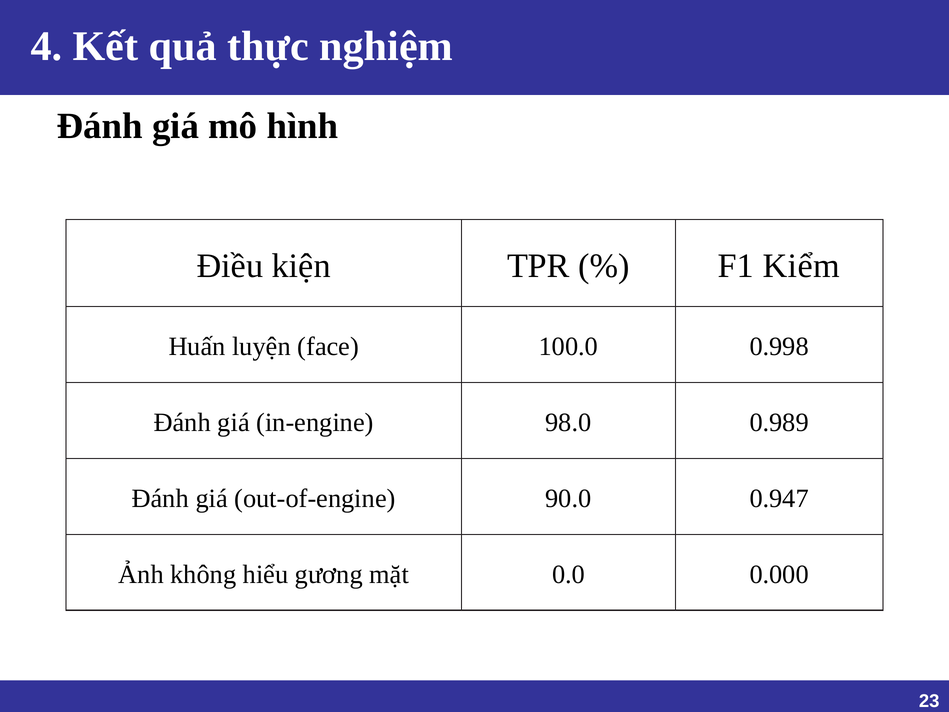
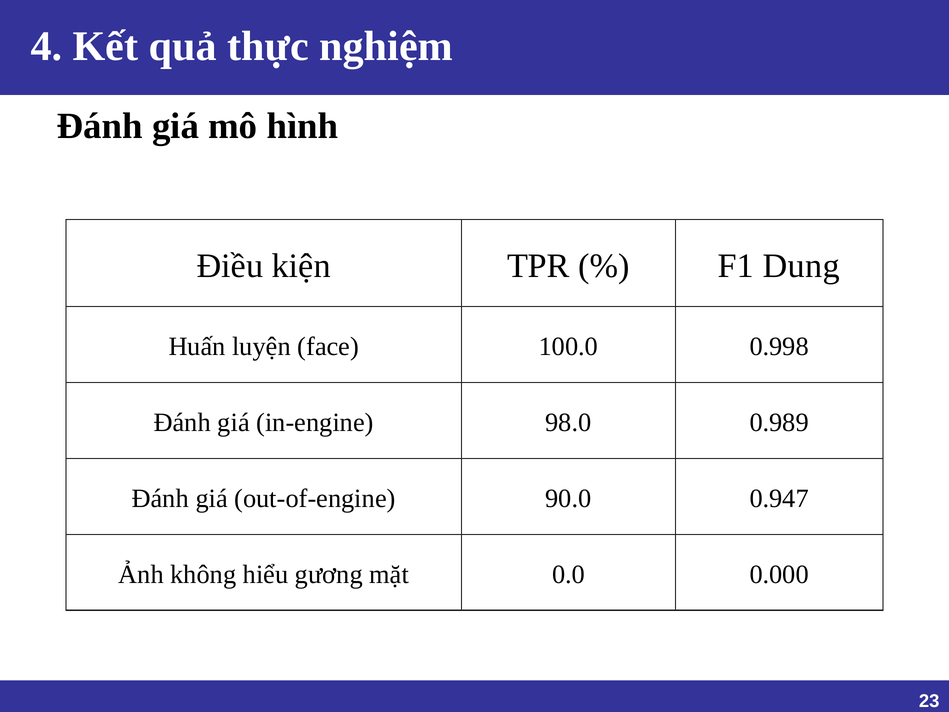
Kiểm: Kiểm -> Dung
